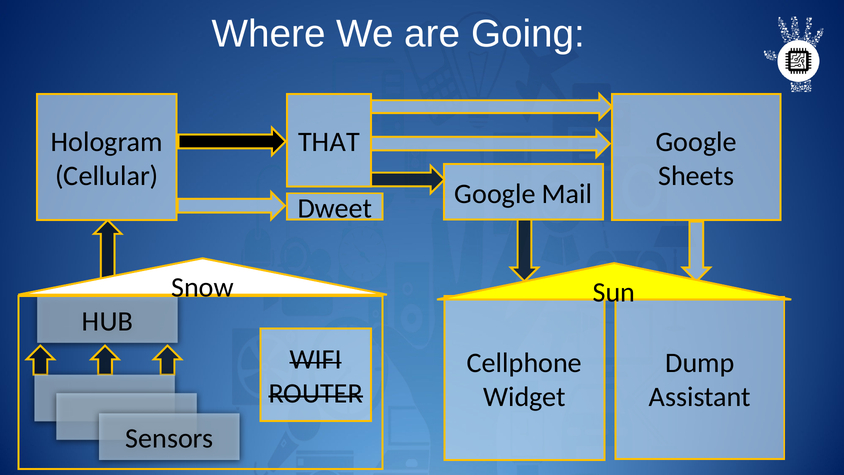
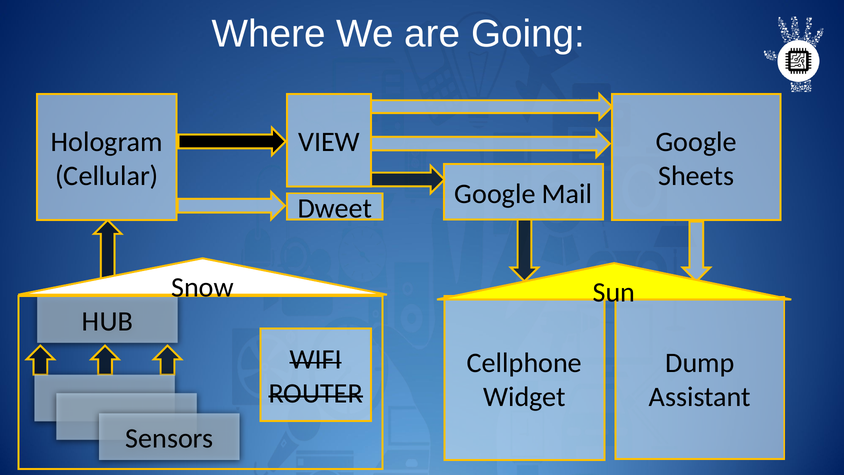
THAT: THAT -> VIEW
